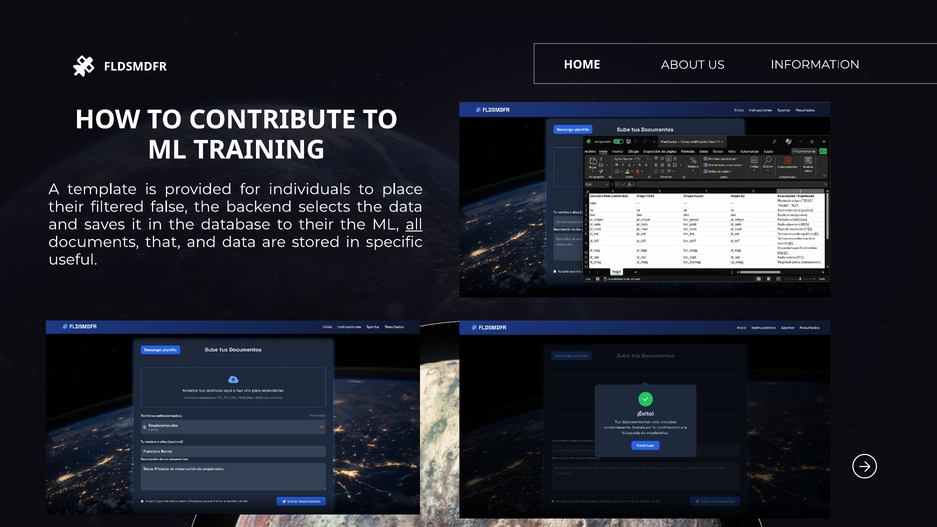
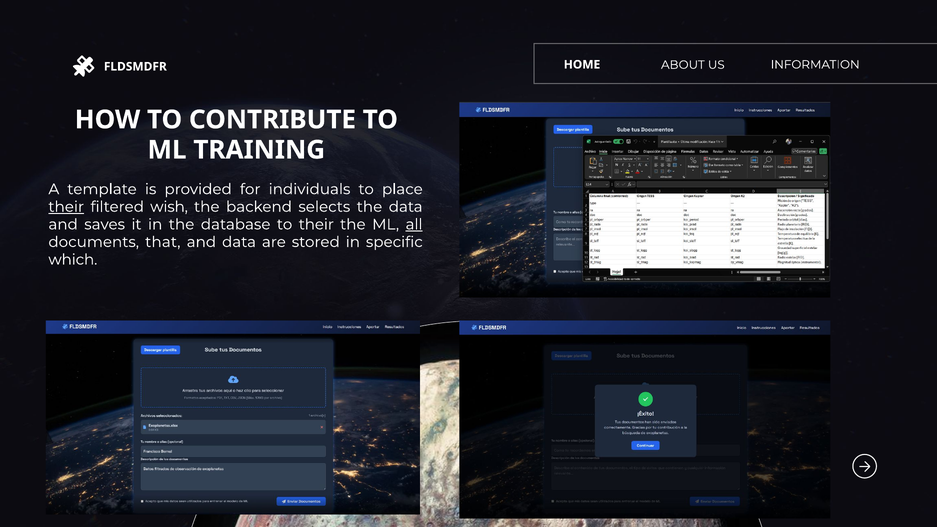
their at (66, 207) underline: none -> present
false: false -> wish
useful: useful -> which
